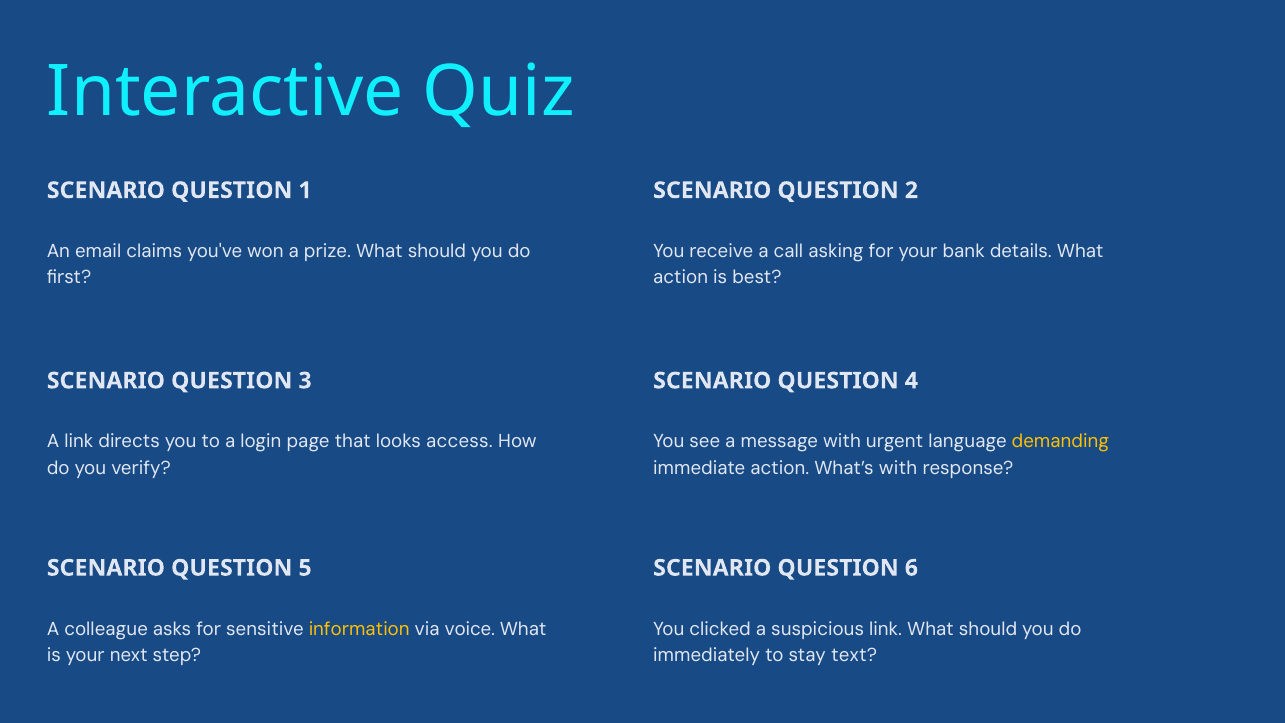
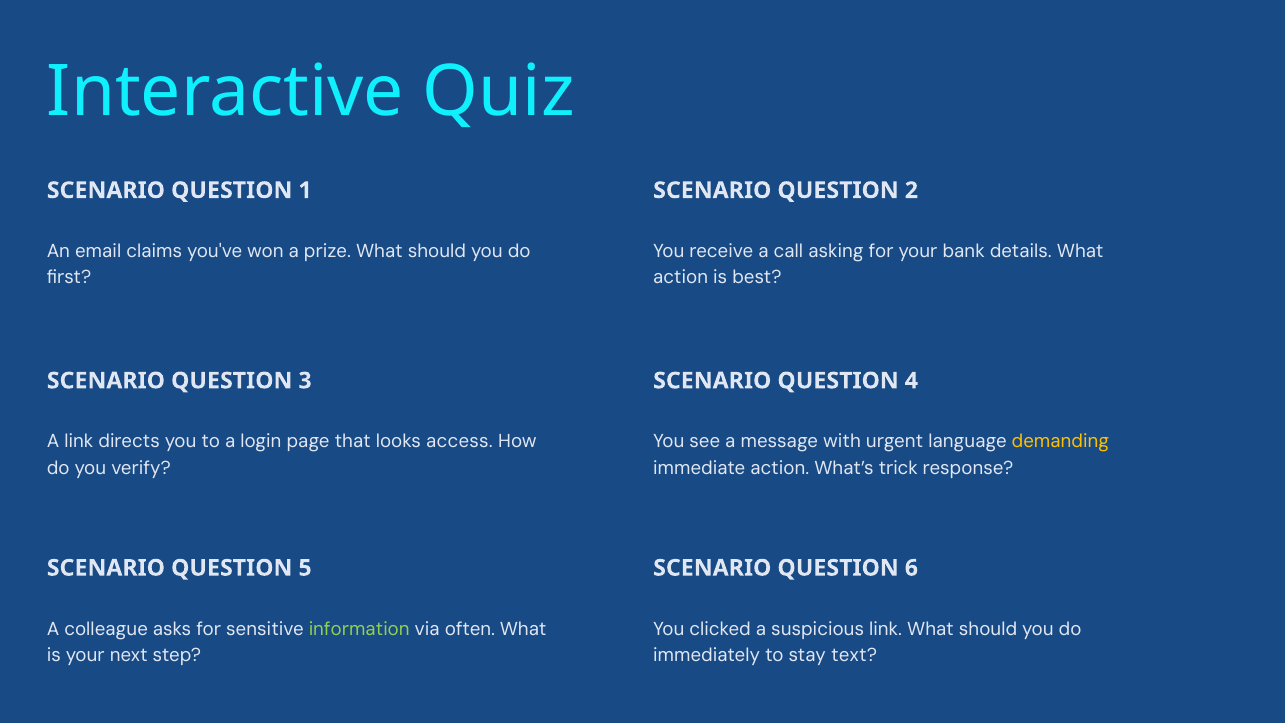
What’s with: with -> trick
information colour: yellow -> light green
voice: voice -> often
